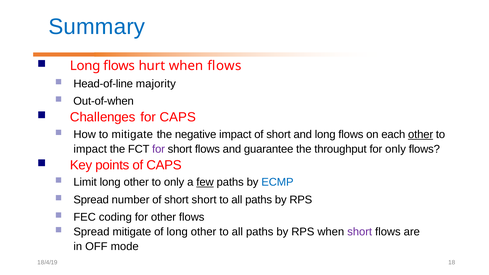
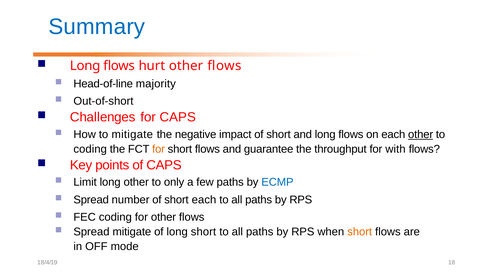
hurt when: when -> other
Out-of-when: Out-of-when -> Out-of-short
impact at (90, 149): impact -> coding
for at (159, 149) colour: purple -> orange
for only: only -> with
few underline: present -> none
short short: short -> each
of long other: other -> short
short at (360, 232) colour: purple -> orange
